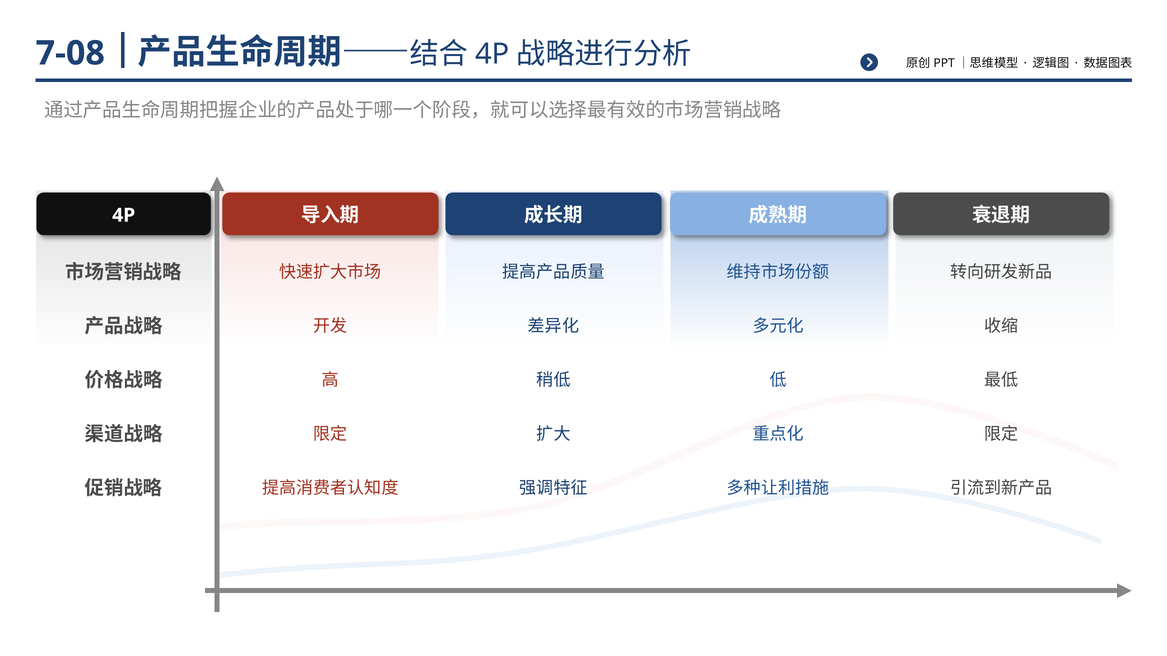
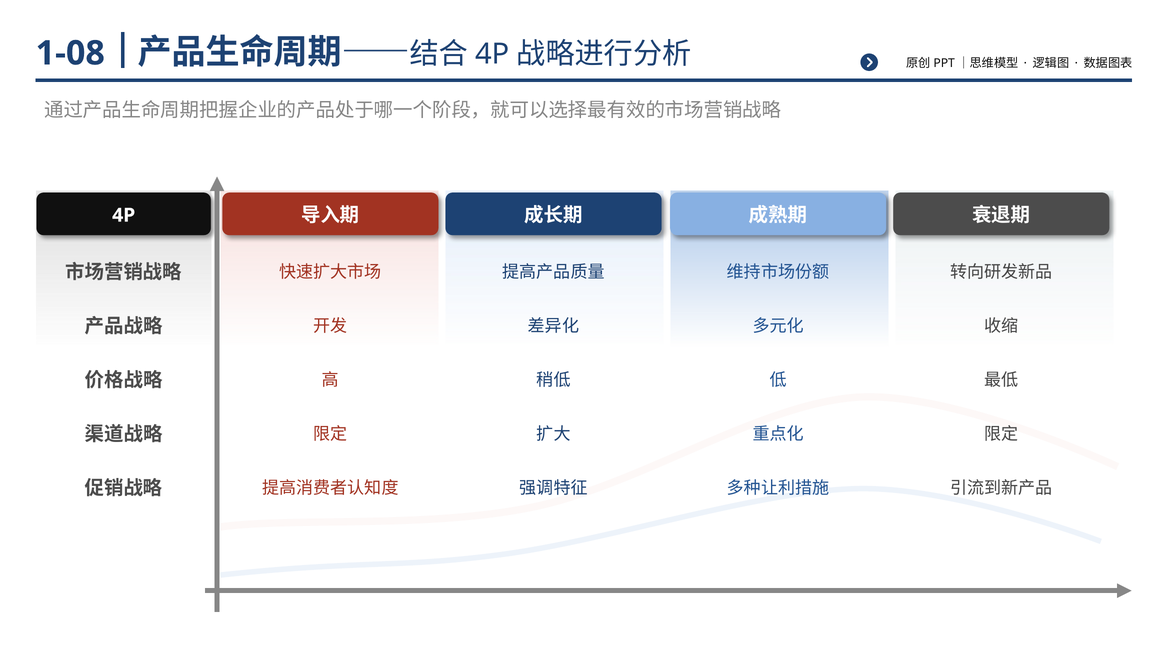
7-08: 7-08 -> 1-08
